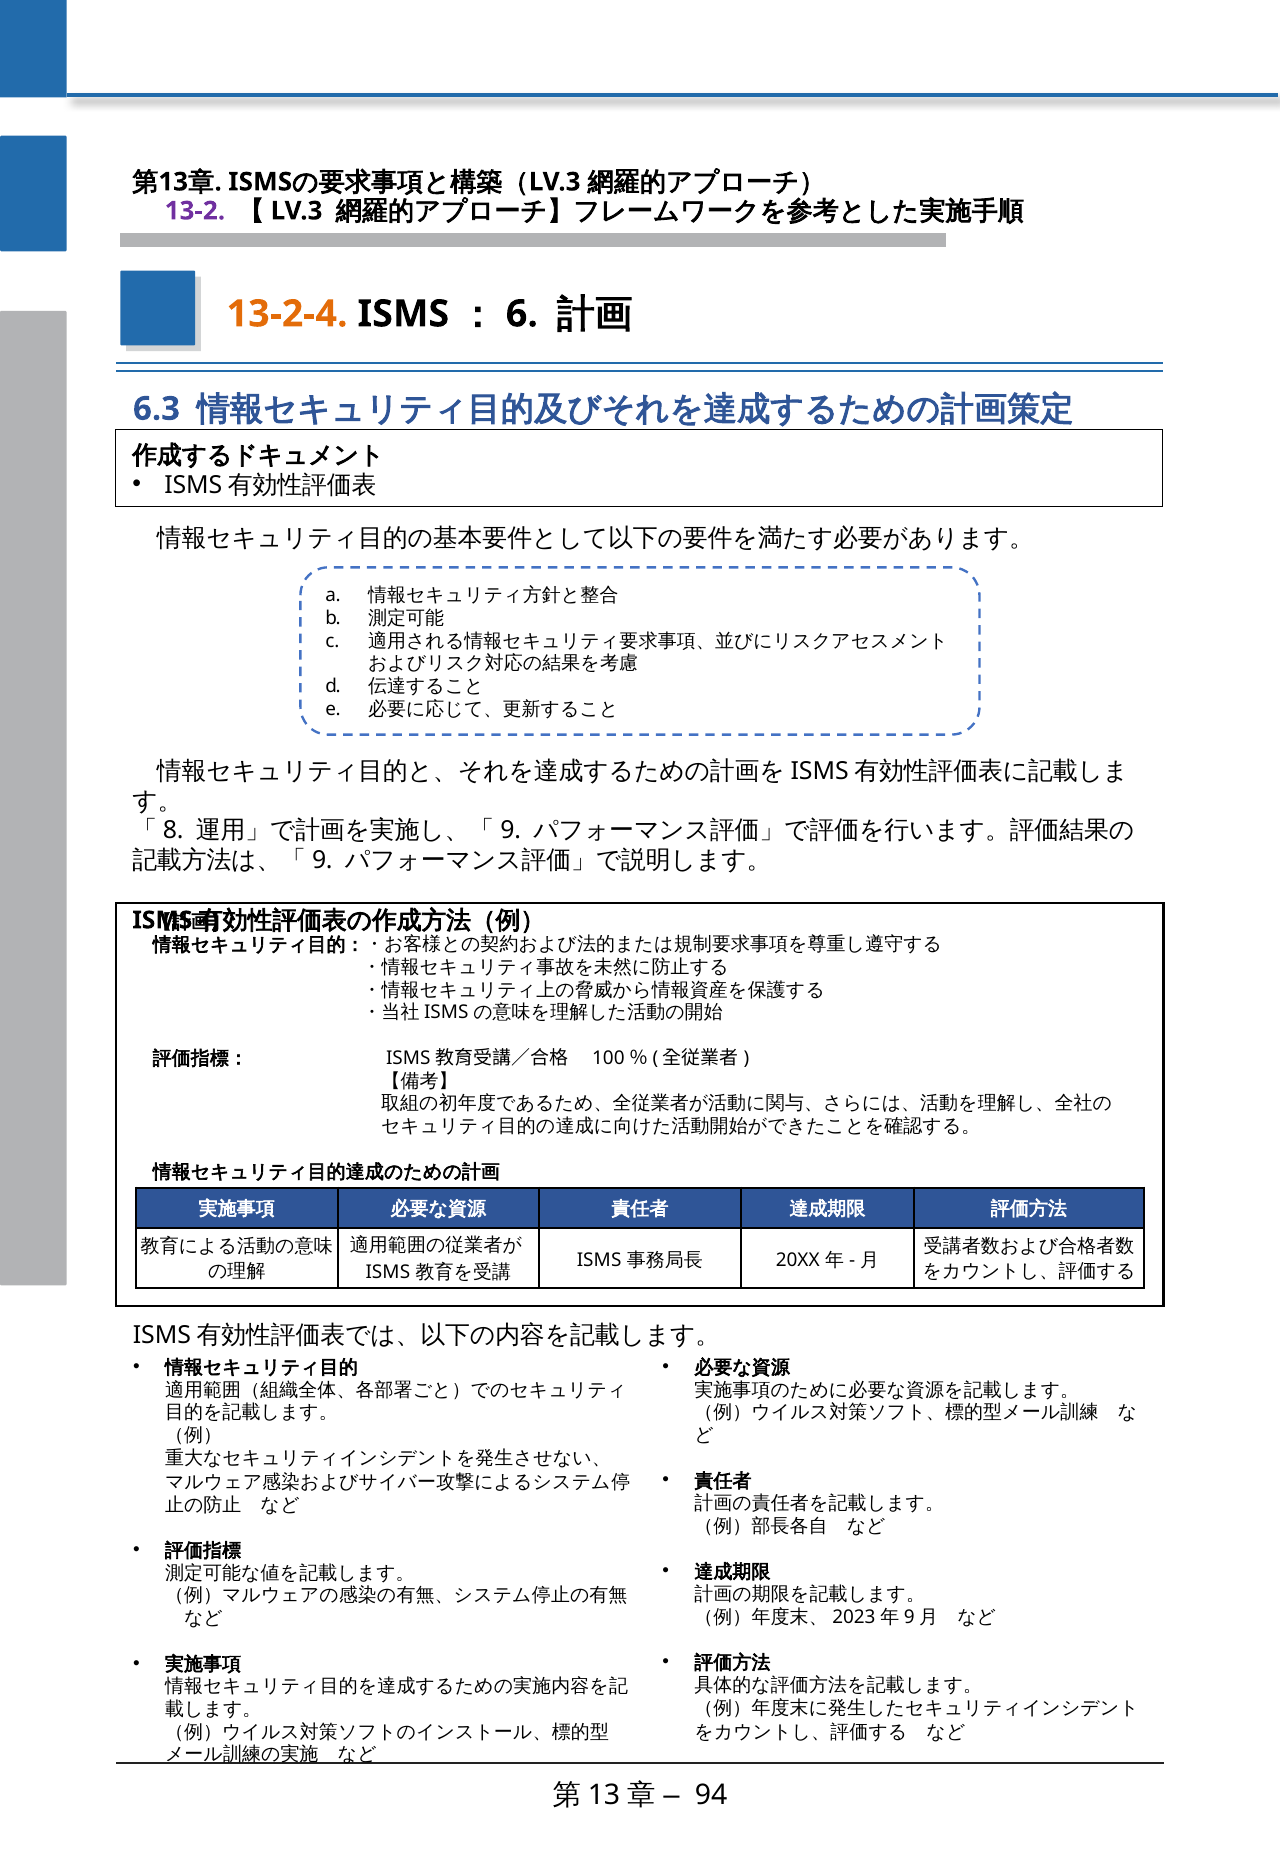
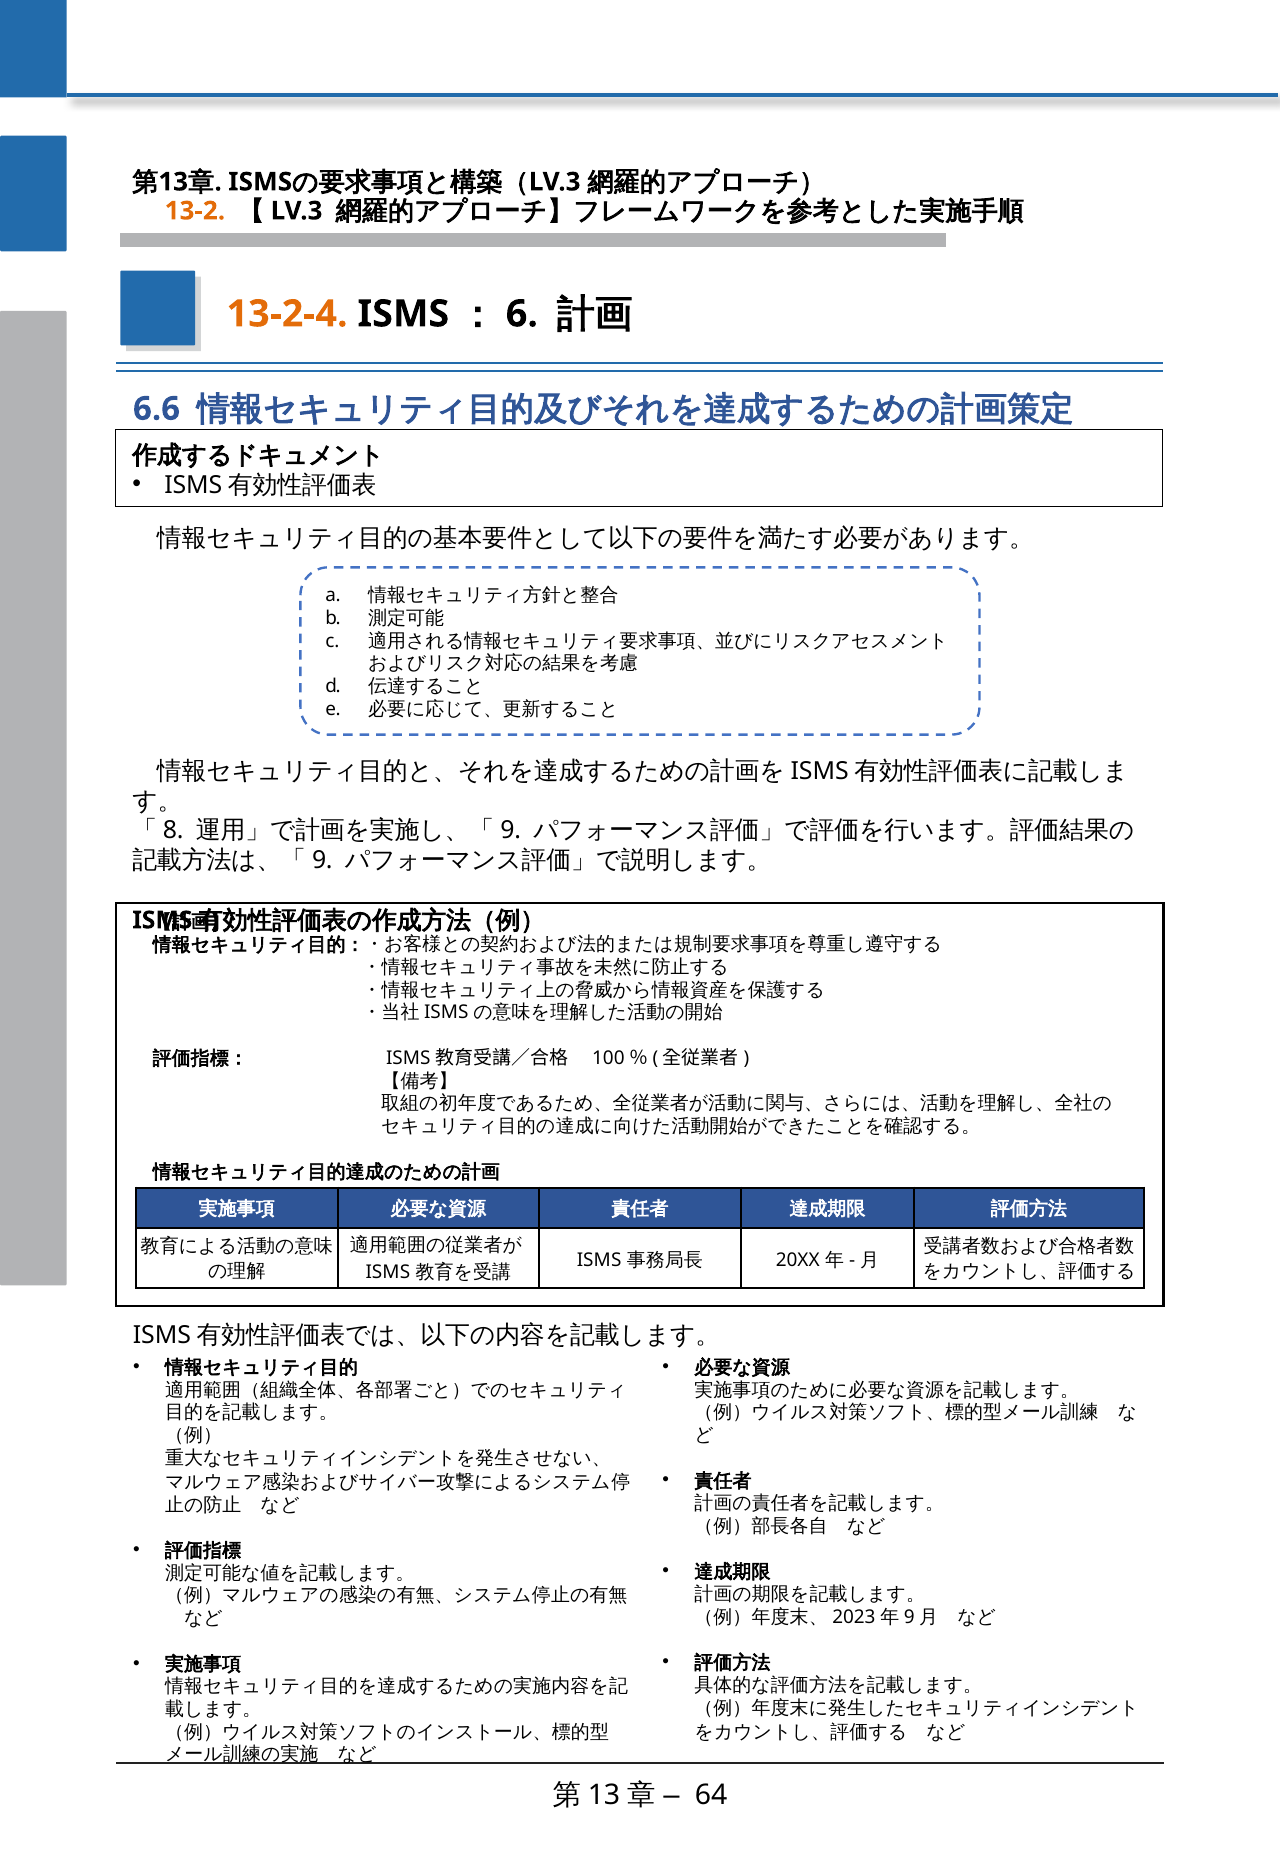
13-2 colour: purple -> orange
6.3: 6.3 -> 6.6
94: 94 -> 64
